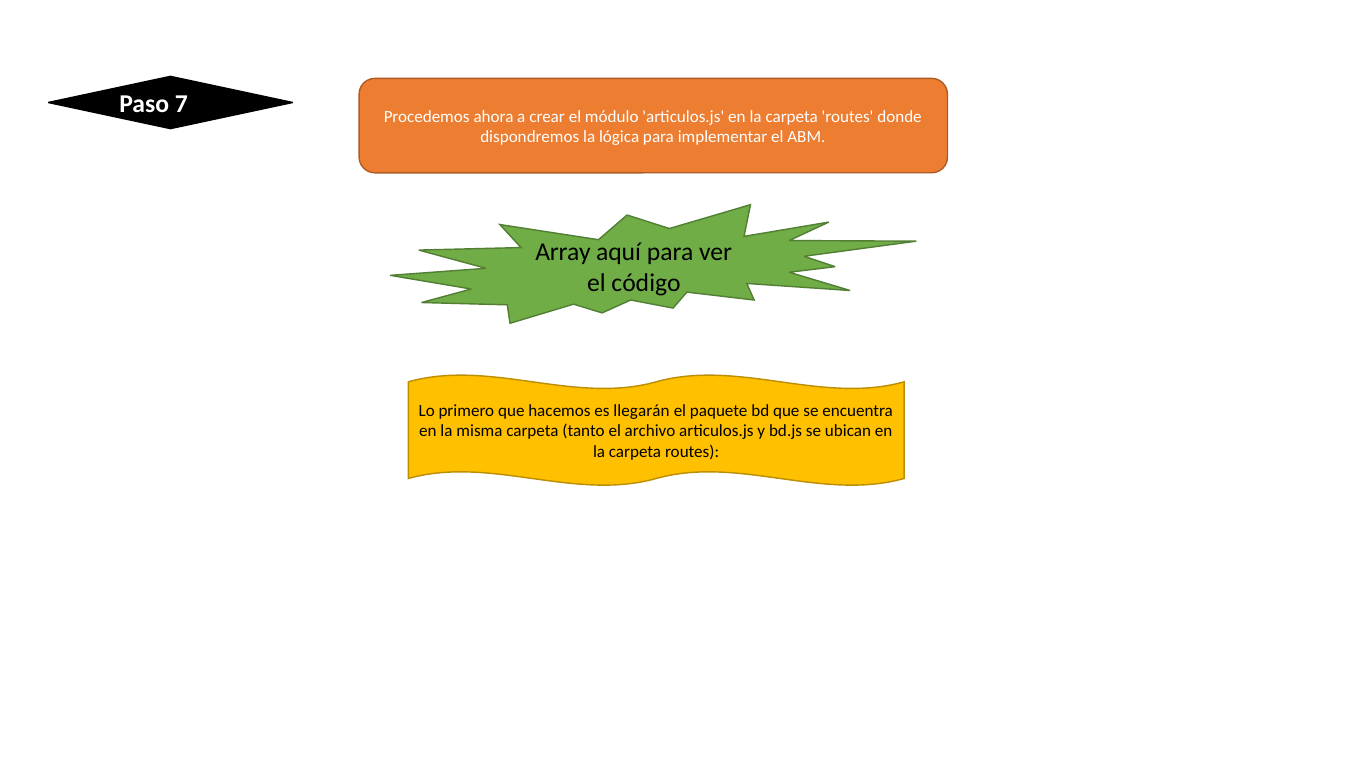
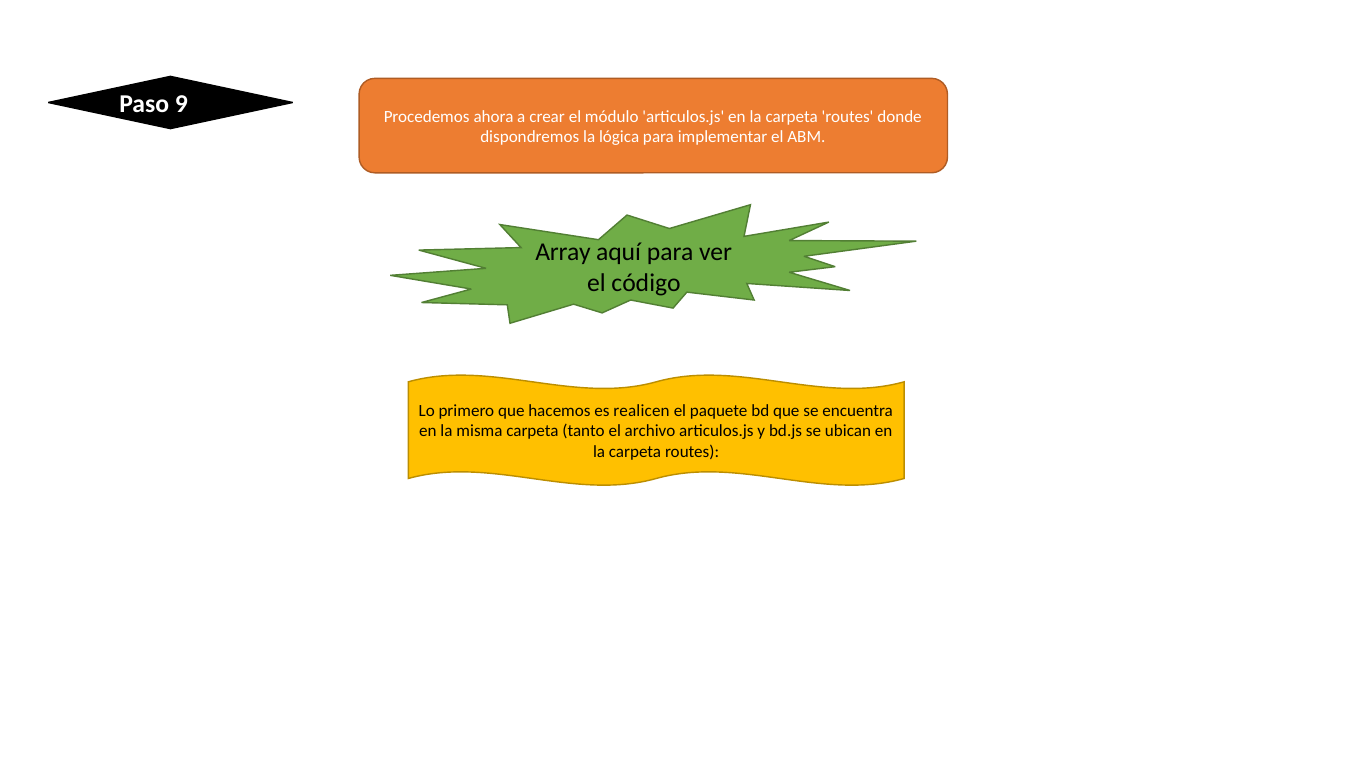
7: 7 -> 9
llegarán: llegarán -> realicen
